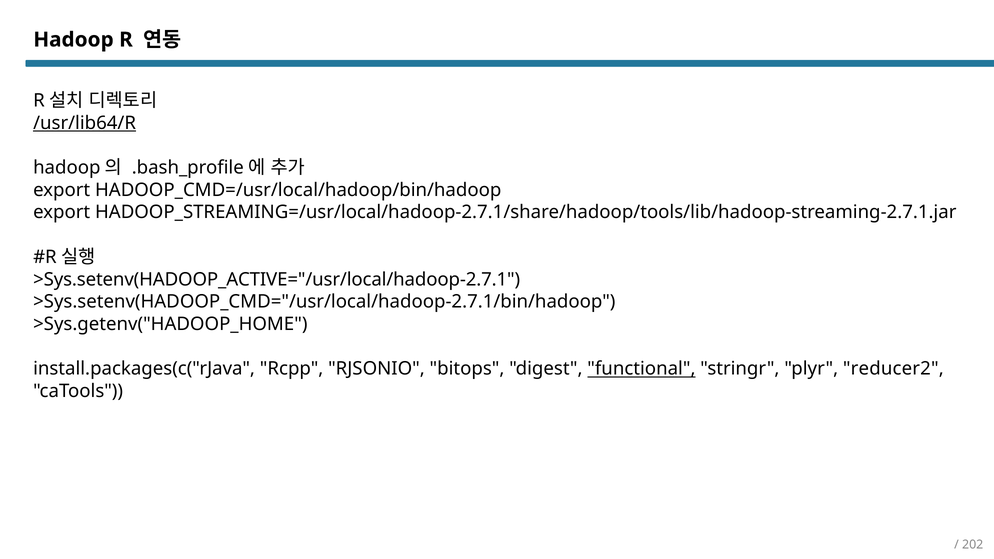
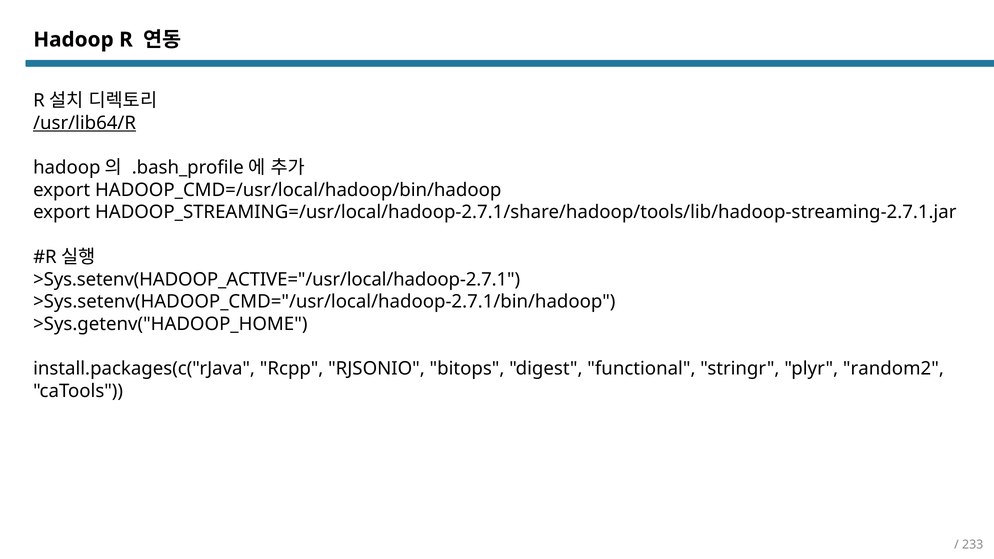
functional underline: present -> none
reducer2: reducer2 -> random2
202: 202 -> 233
